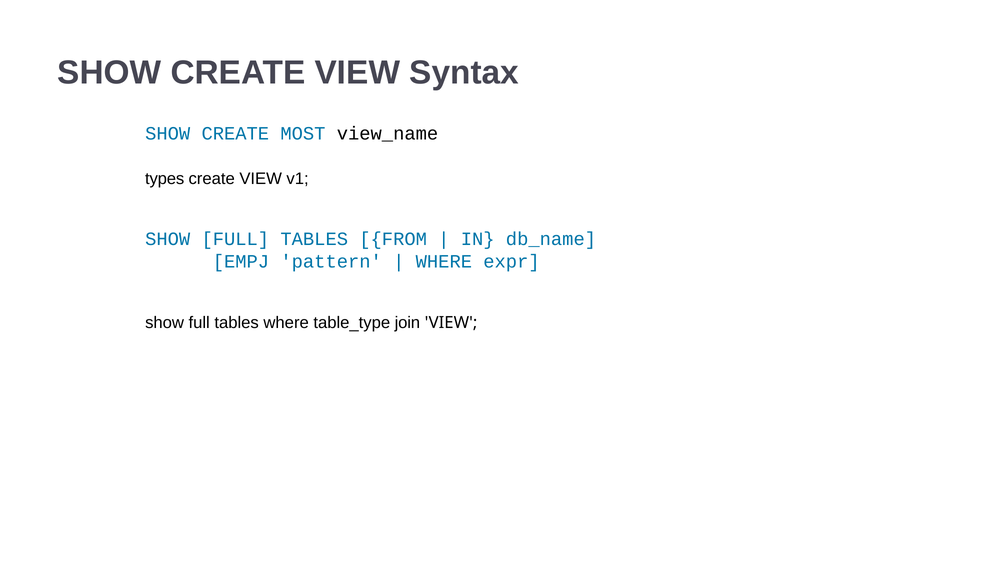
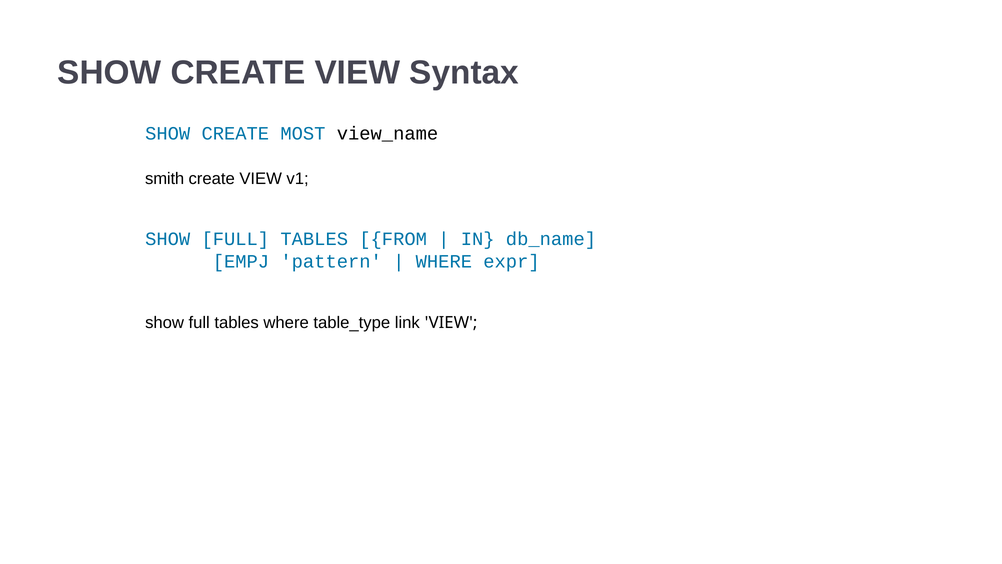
types: types -> smith
join: join -> link
